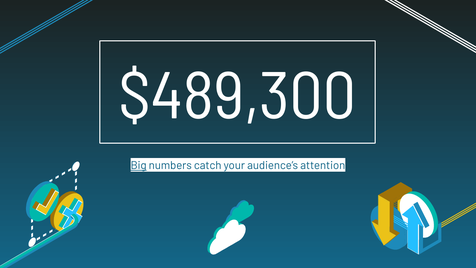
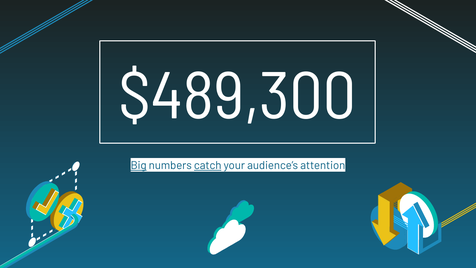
catch underline: none -> present
